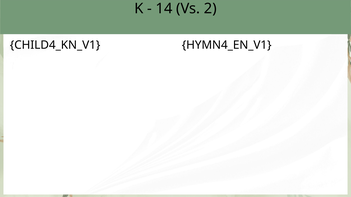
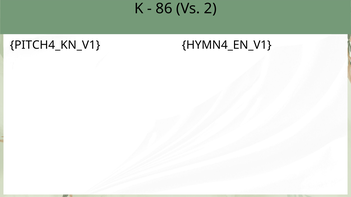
14: 14 -> 86
CHILD4_KN_V1: CHILD4_KN_V1 -> PITCH4_KN_V1
